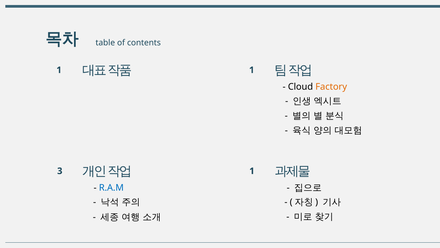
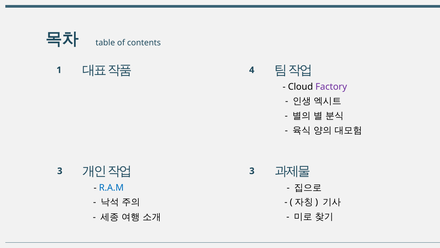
1 at (252, 70): 1 -> 4
Factory colour: orange -> purple
1 at (252, 171): 1 -> 3
